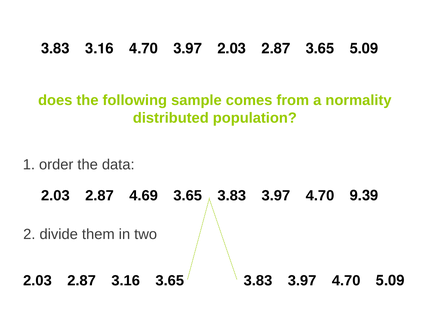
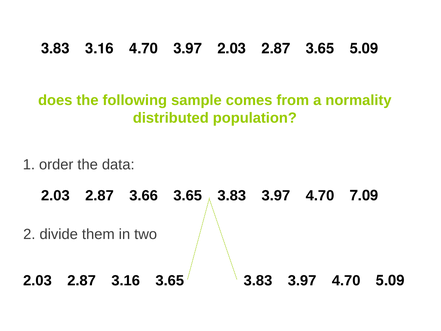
4.69: 4.69 -> 3.66
9.39: 9.39 -> 7.09
